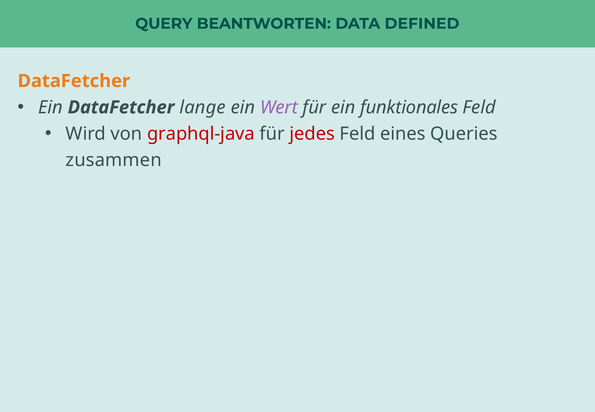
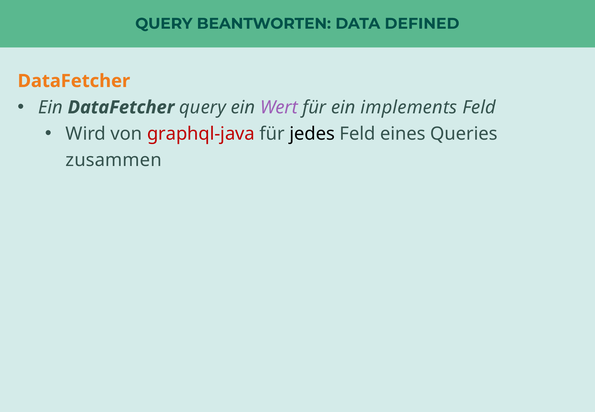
DataFetcher lange: lange -> query
funktionales: funktionales -> implements
jedes colour: red -> black
